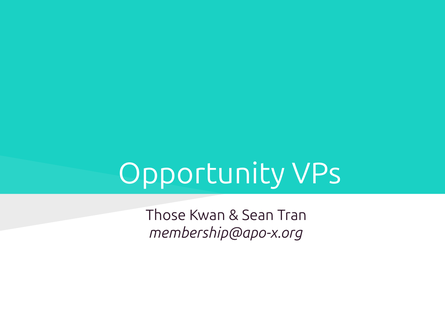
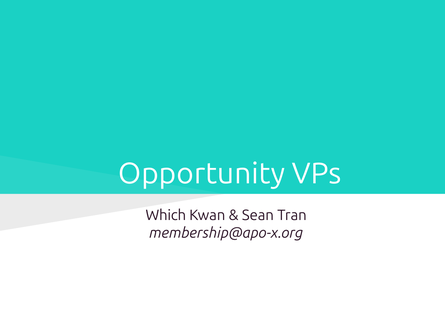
Those: Those -> Which
